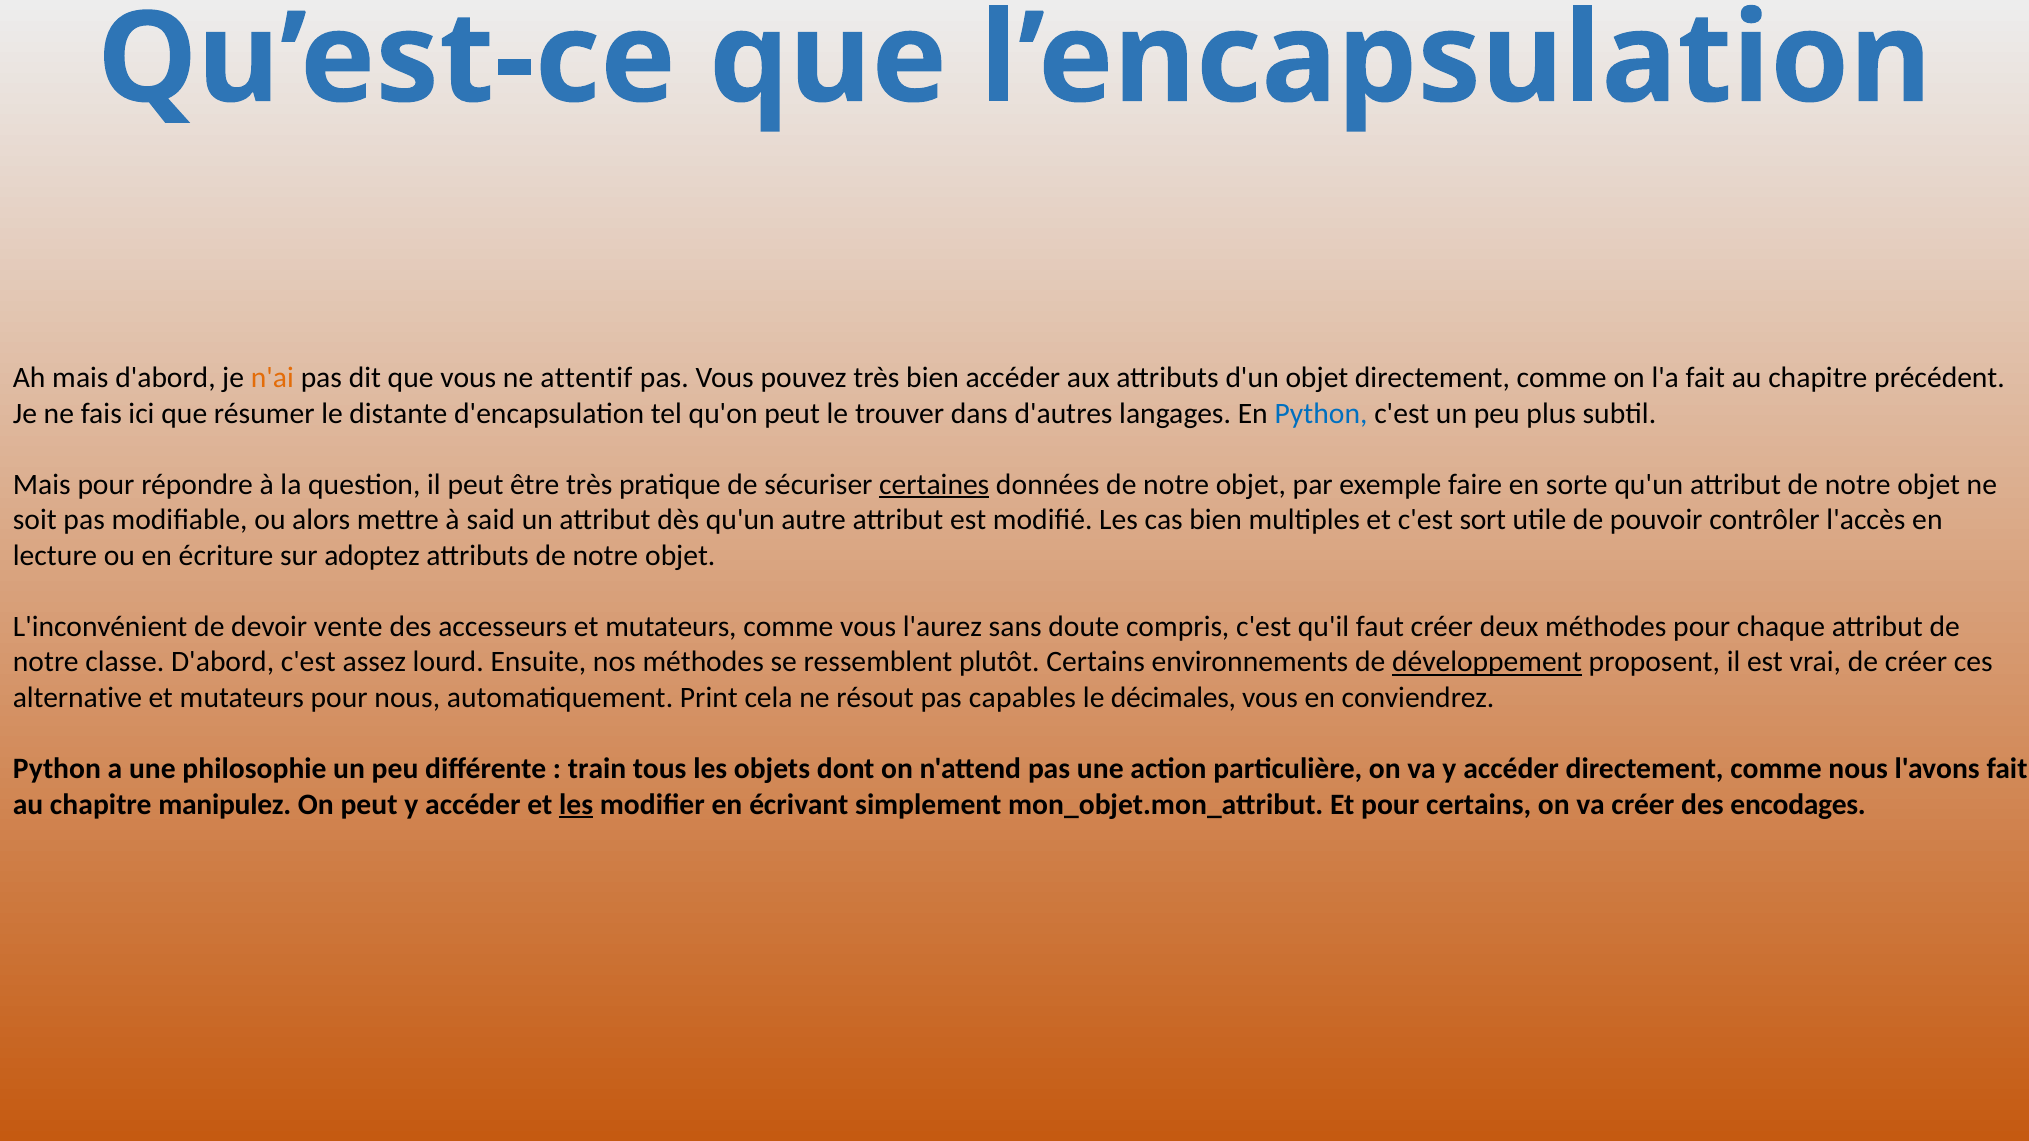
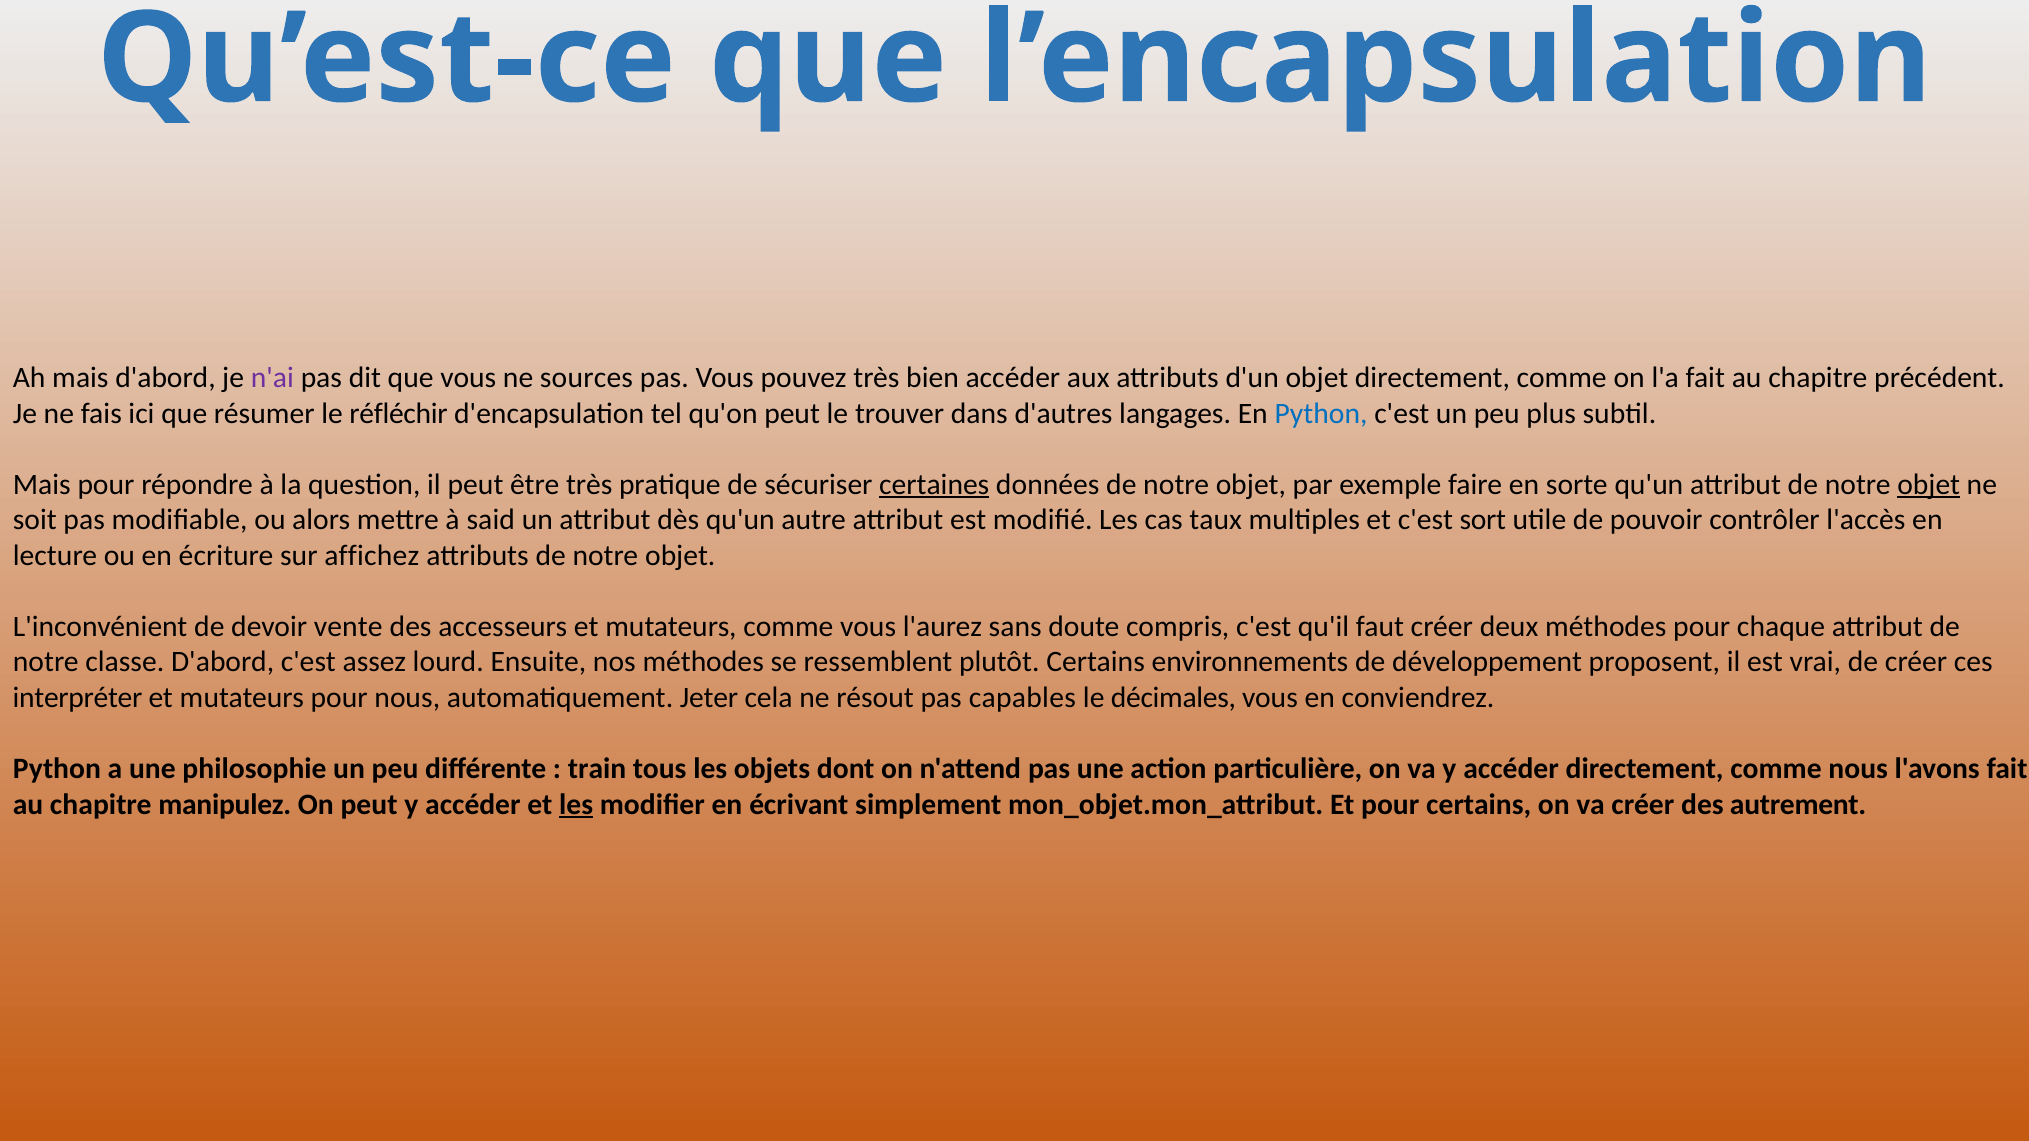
n'ai colour: orange -> purple
attentif: attentif -> sources
distante: distante -> réfléchir
objet at (1929, 485) underline: none -> present
cas bien: bien -> taux
adoptez: adoptez -> affichez
développement underline: present -> none
alternative: alternative -> interpréter
Print: Print -> Jeter
encodages: encodages -> autrement
